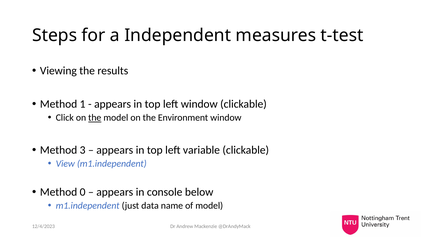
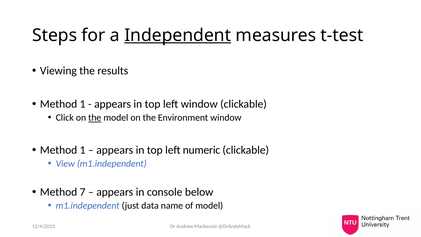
Independent underline: none -> present
3 at (83, 150): 3 -> 1
variable: variable -> numeric
0: 0 -> 7
